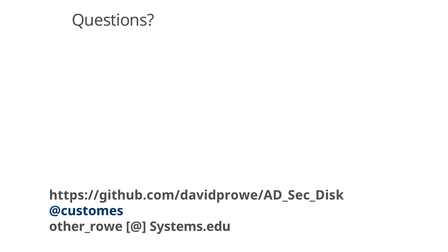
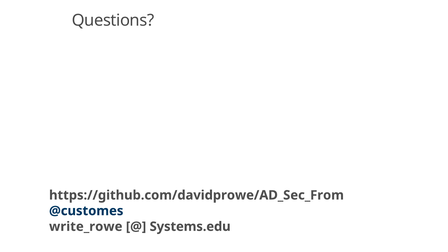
https://github.com/davidprowe/AD_Sec_Disk: https://github.com/davidprowe/AD_Sec_Disk -> https://github.com/davidprowe/AD_Sec_From
other_rowe: other_rowe -> write_rowe
